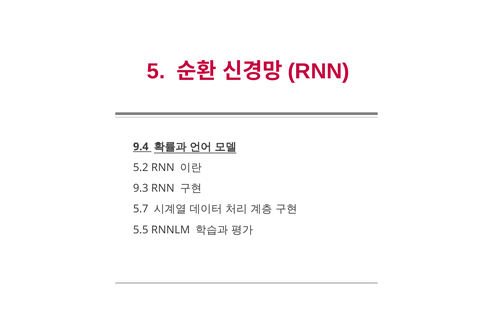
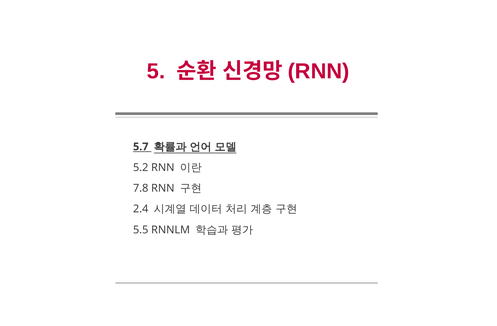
9.4: 9.4 -> 5.7
9.3: 9.3 -> 7.8
5.7: 5.7 -> 2.4
